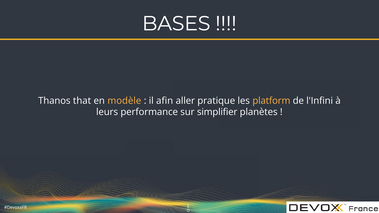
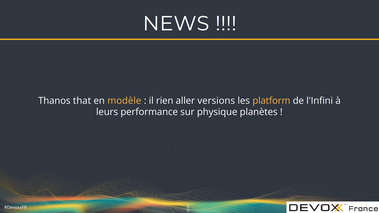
BASES: BASES -> NEWS
afin: afin -> rien
pratique: pratique -> versions
simplifier: simplifier -> physique
